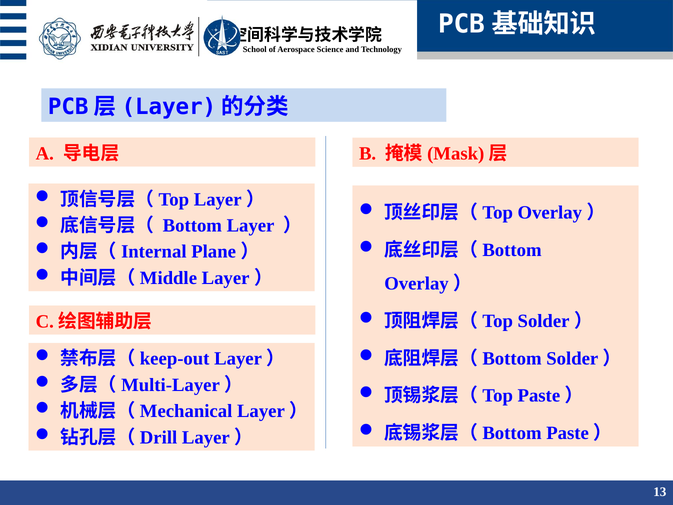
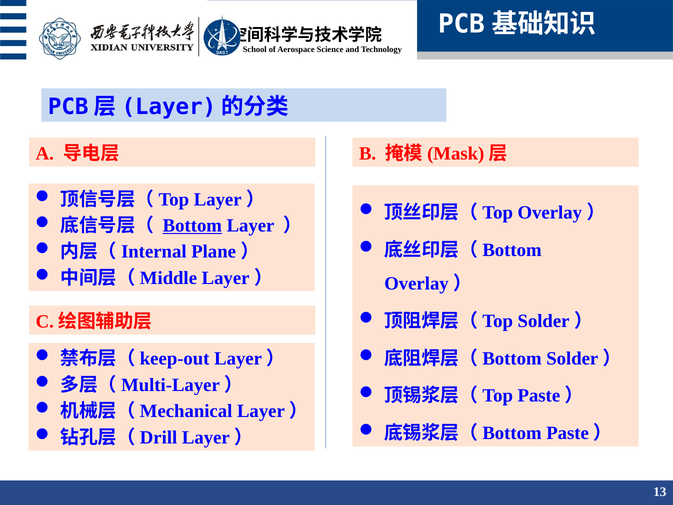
Bottom underline: none -> present
